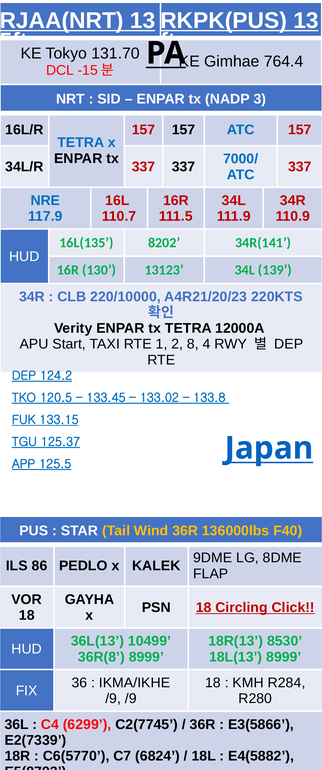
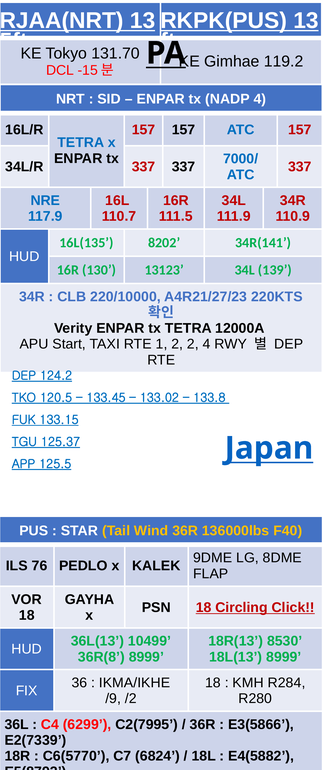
764.4: 764.4 -> 119.2
NADP 3: 3 -> 4
A4R21/20/23: A4R21/20/23 -> A4R21/27/23
2 8: 8 -> 2
86: 86 -> 76
/9 /9: /9 -> /2
C2(7745: C2(7745 -> C2(7995
